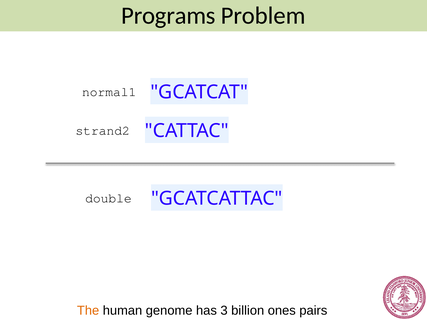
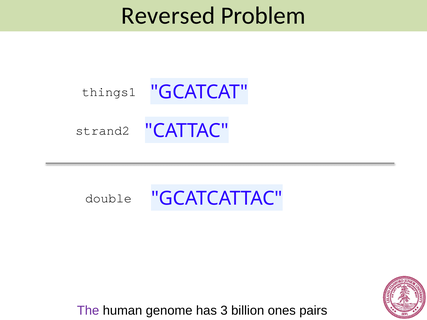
Programs: Programs -> Reversed
normal1: normal1 -> things1
The colour: orange -> purple
